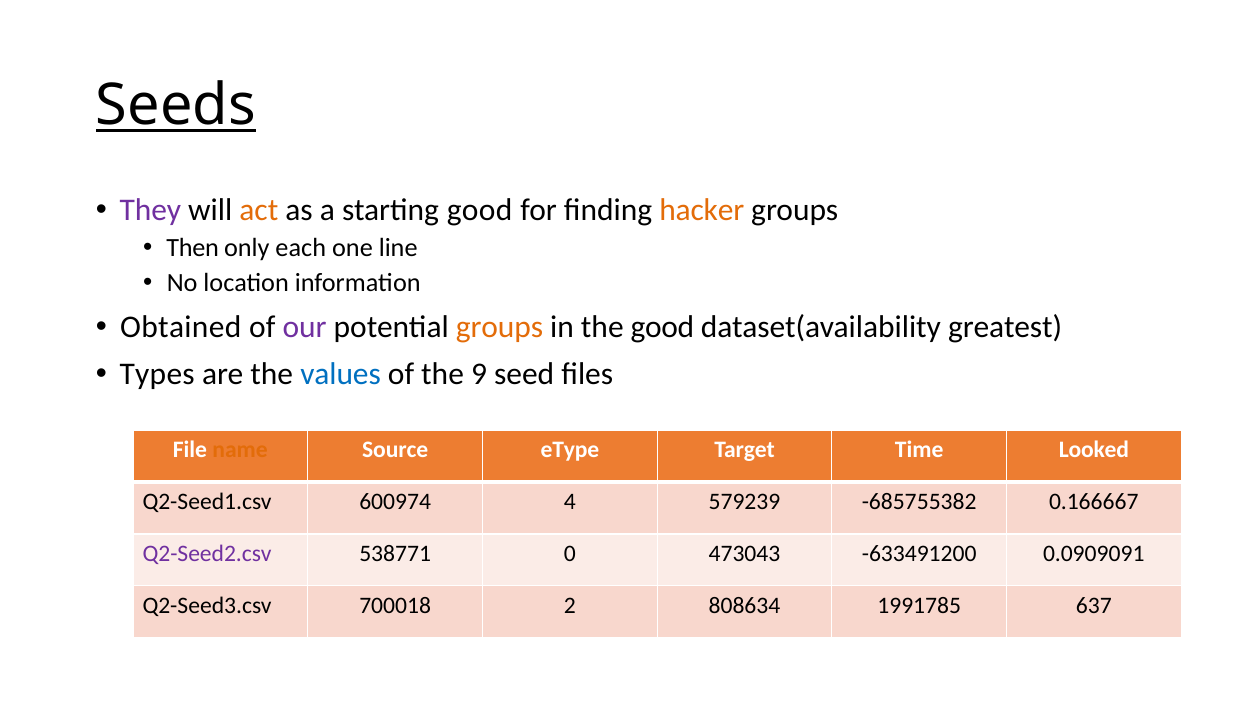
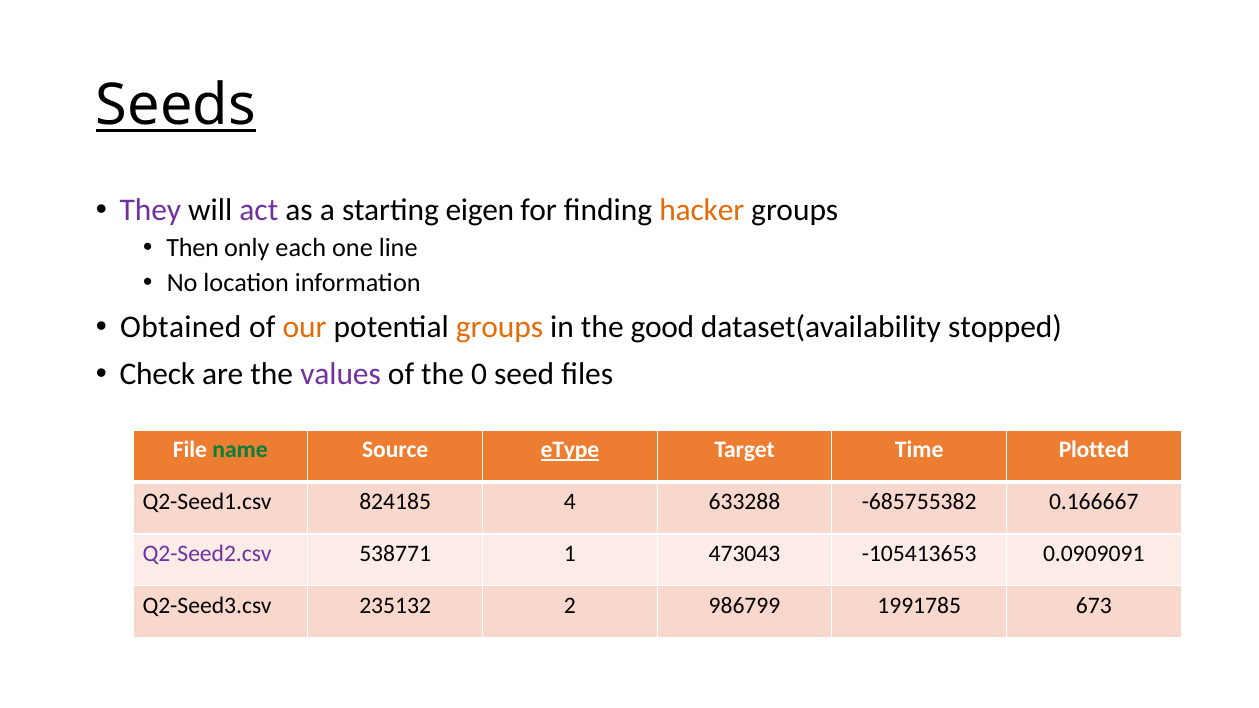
act colour: orange -> purple
starting good: good -> eigen
our colour: purple -> orange
greatest: greatest -> stopped
Types: Types -> Check
values colour: blue -> purple
9: 9 -> 0
name colour: orange -> green
eType underline: none -> present
Looked: Looked -> Plotted
600974: 600974 -> 824185
579239: 579239 -> 633288
0: 0 -> 1
-633491200: -633491200 -> -105413653
700018: 700018 -> 235132
808634: 808634 -> 986799
637: 637 -> 673
